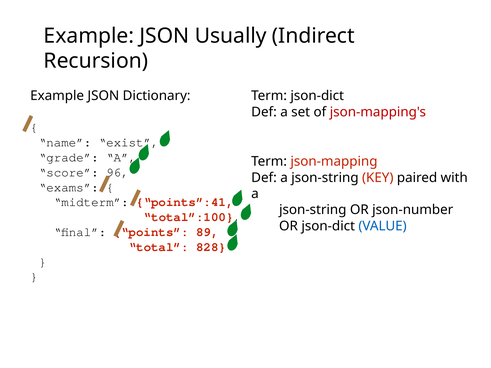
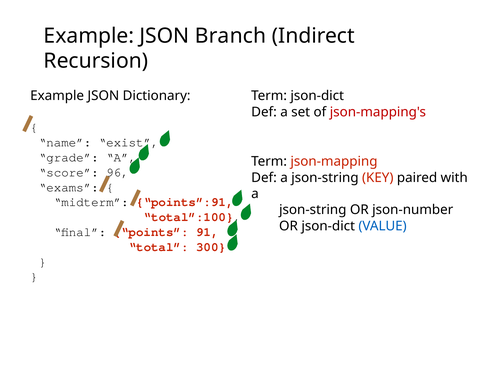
Usually: Usually -> Branch
points”:41: points”:41 -> points”:91
89: 89 -> 91
828: 828 -> 300
